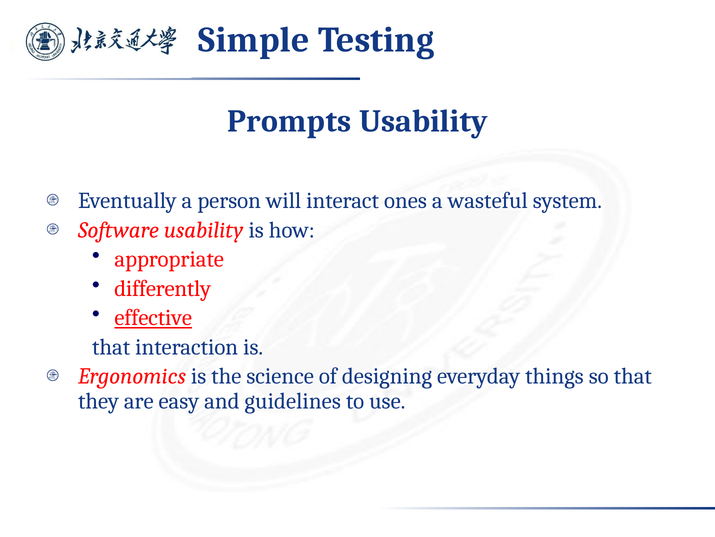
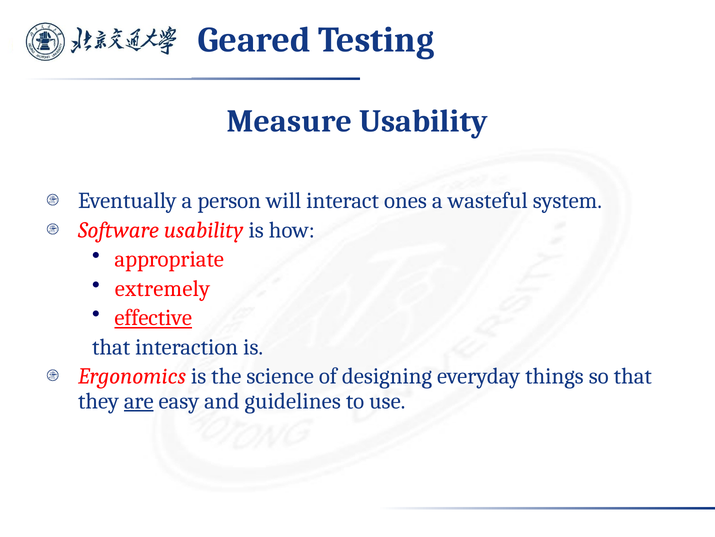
Simple: Simple -> Geared
Prompts: Prompts -> Measure
differently: differently -> extremely
are underline: none -> present
